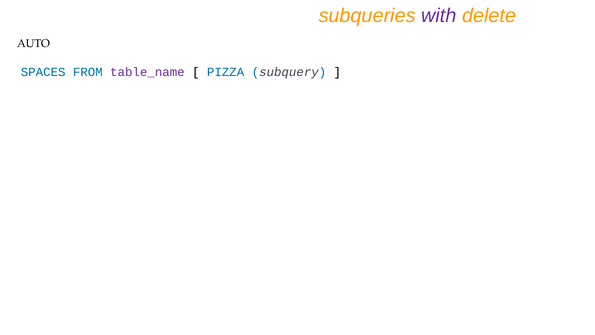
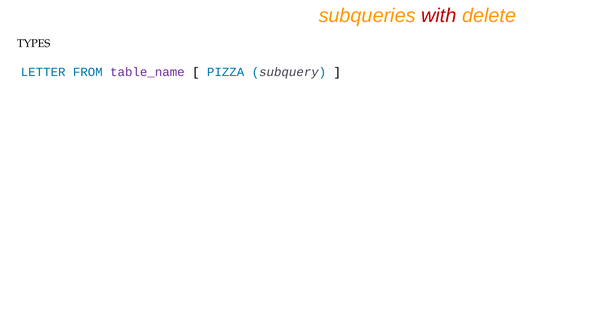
with colour: purple -> red
AUTO: AUTO -> TYPES
SPACES: SPACES -> LETTER
